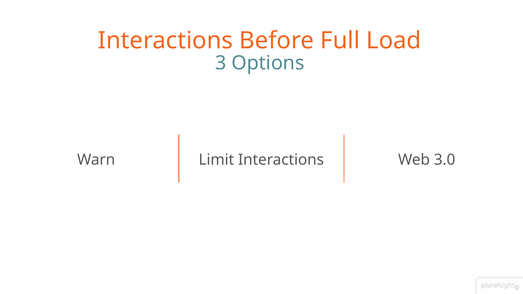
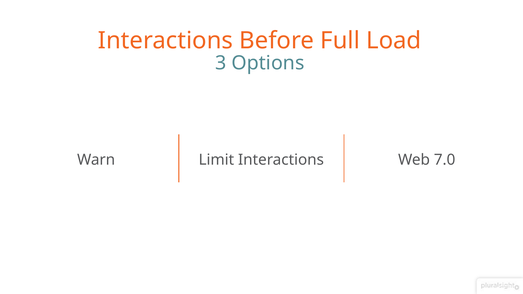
3.0: 3.0 -> 7.0
